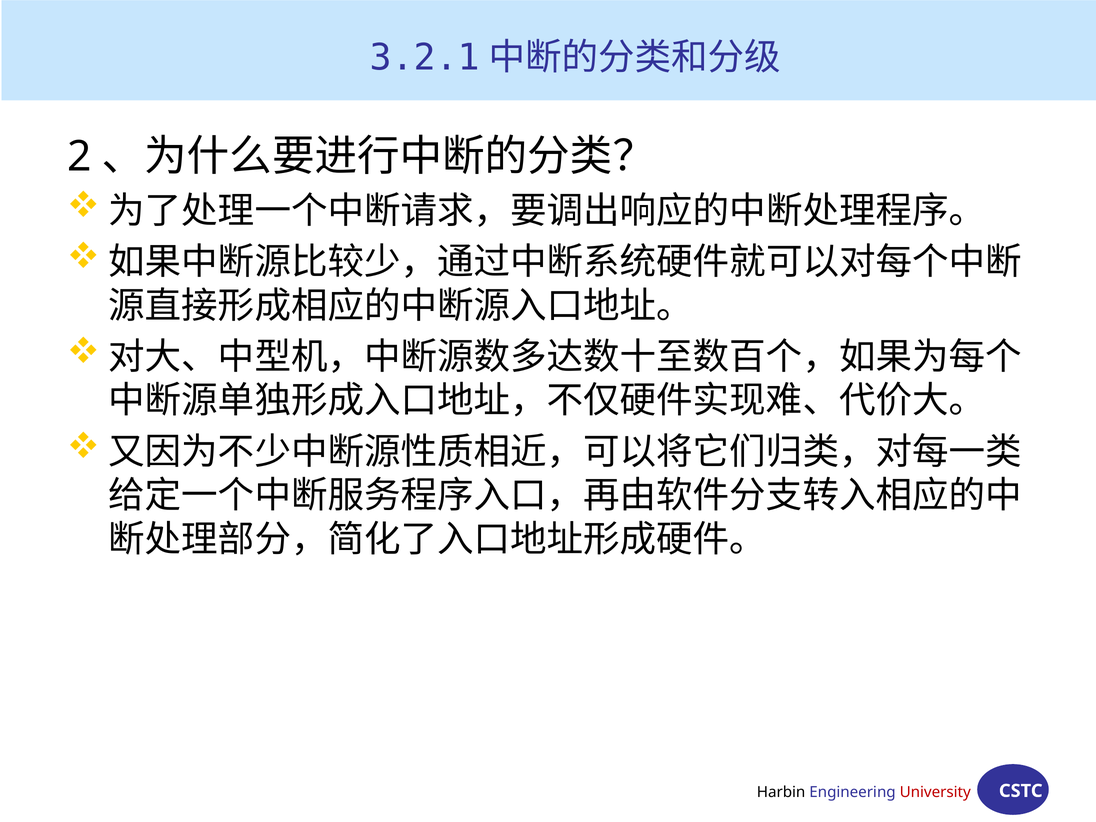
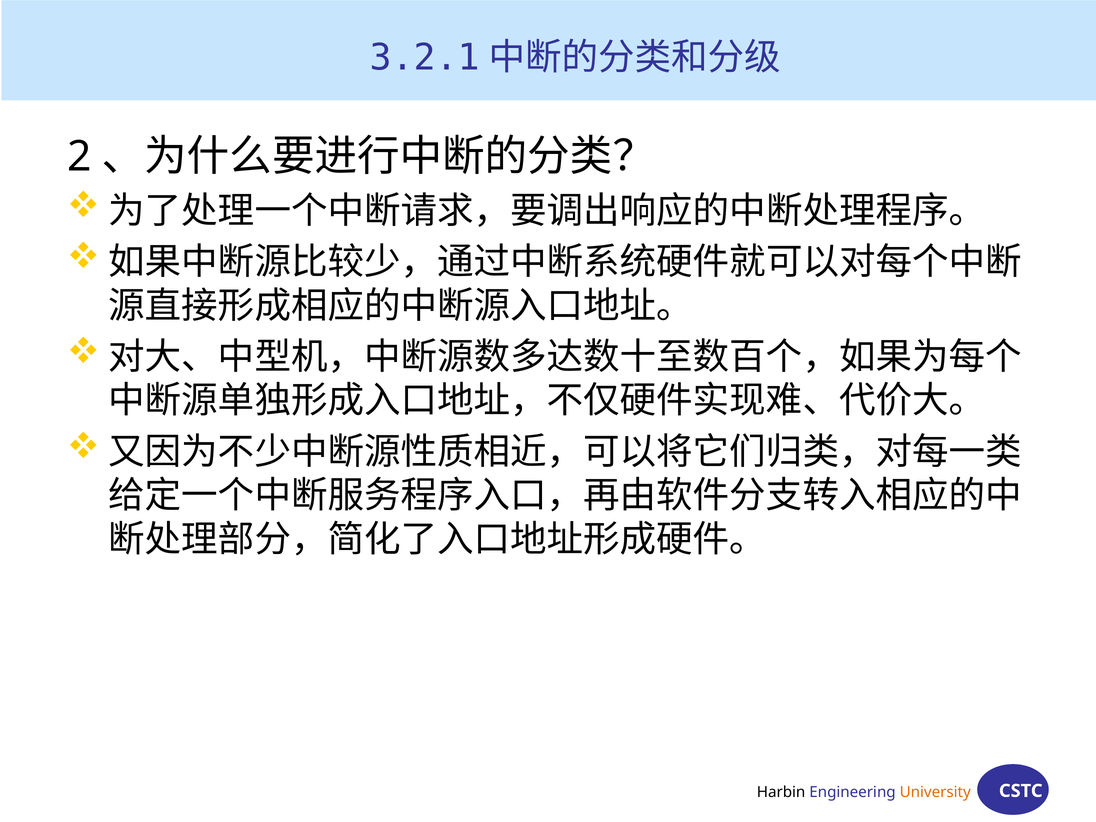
University colour: red -> orange
